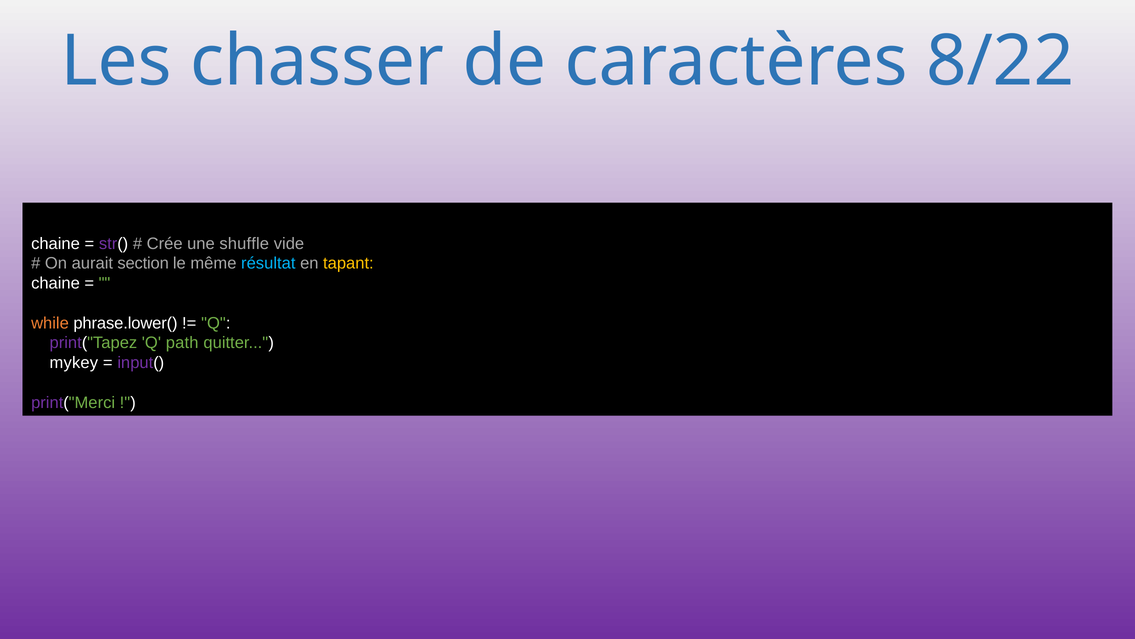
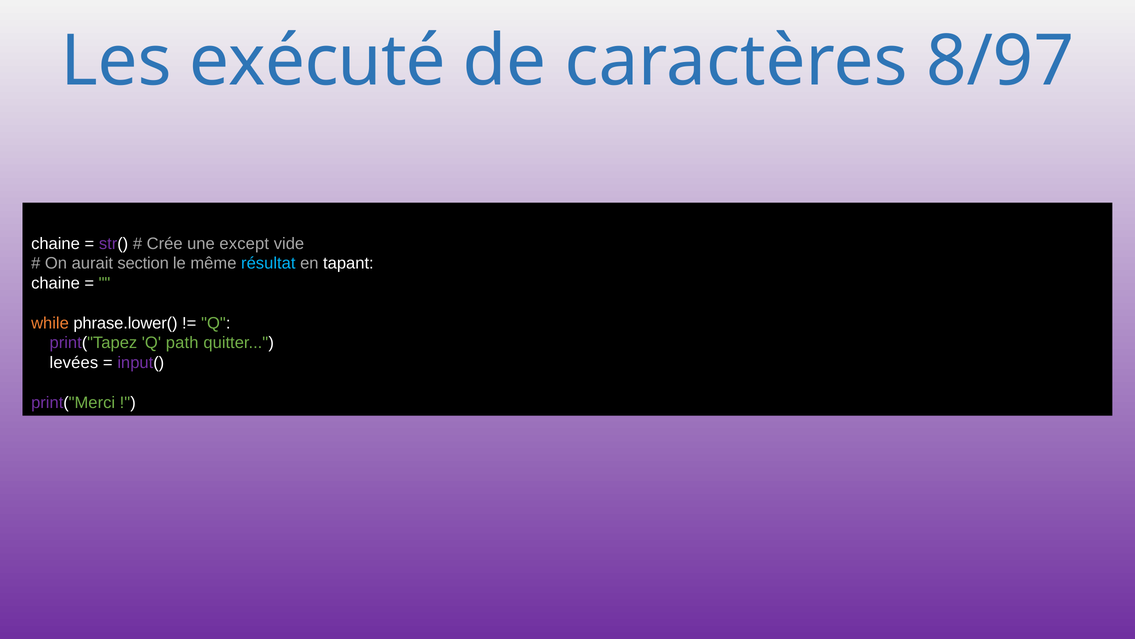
chasser: chasser -> exécuté
8/22: 8/22 -> 8/97
shuffle: shuffle -> except
tapant colour: yellow -> white
mykey: mykey -> levées
